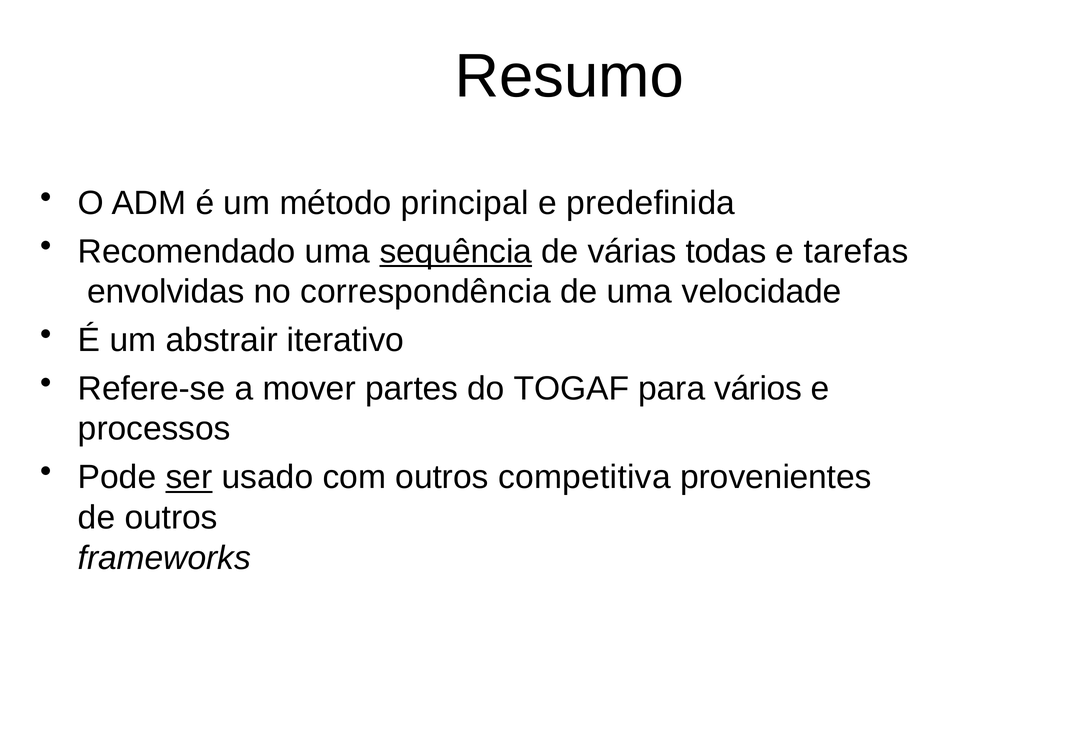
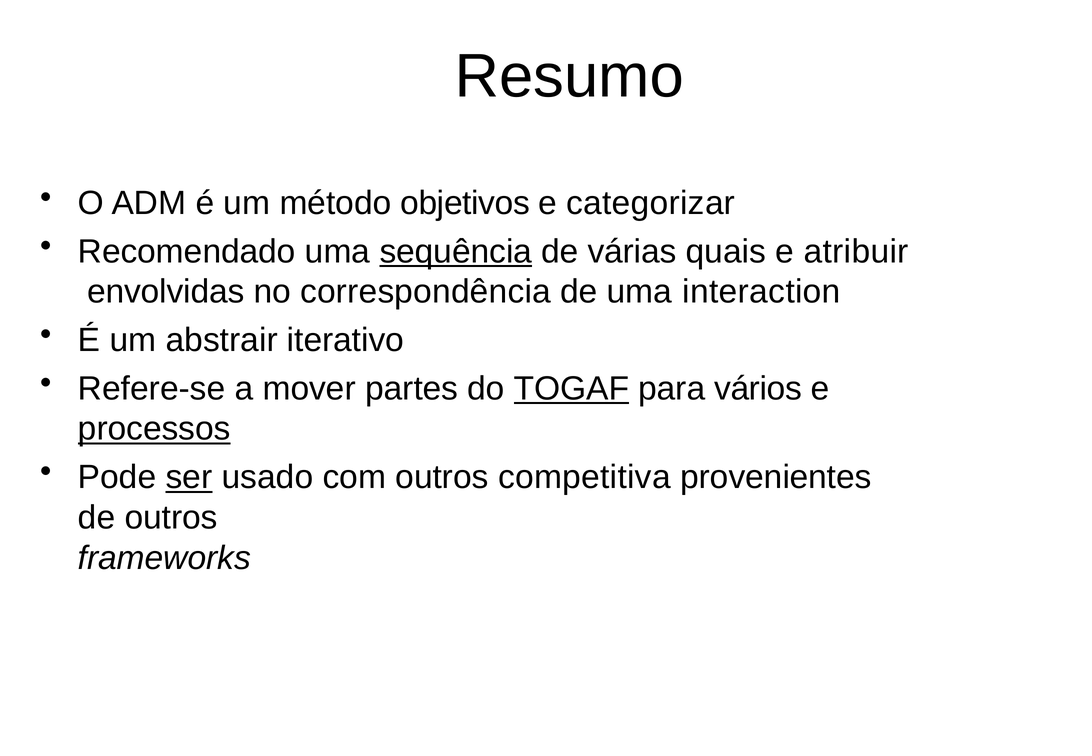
principal: principal -> objetivos
predefinida: predefinida -> categorizar
todas: todas -> quais
tarefas: tarefas -> atribuir
velocidade: velocidade -> interaction
TOGAF underline: none -> present
processos underline: none -> present
